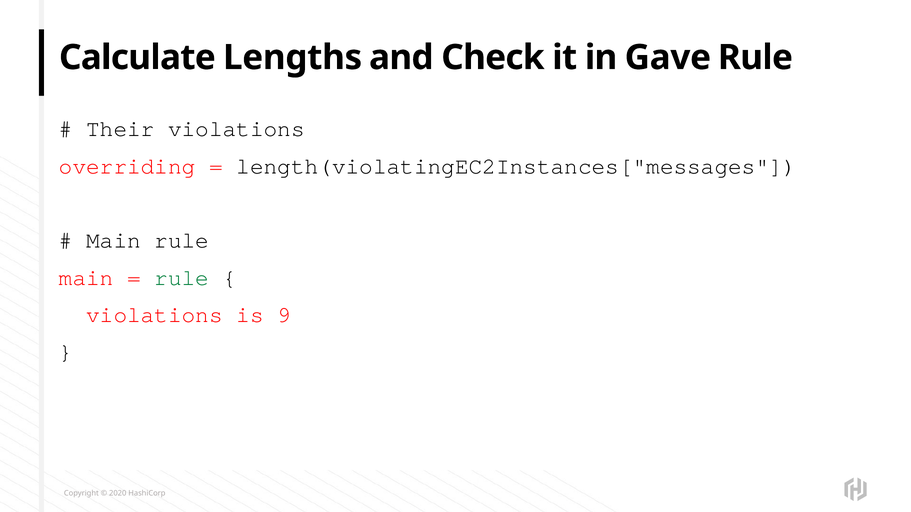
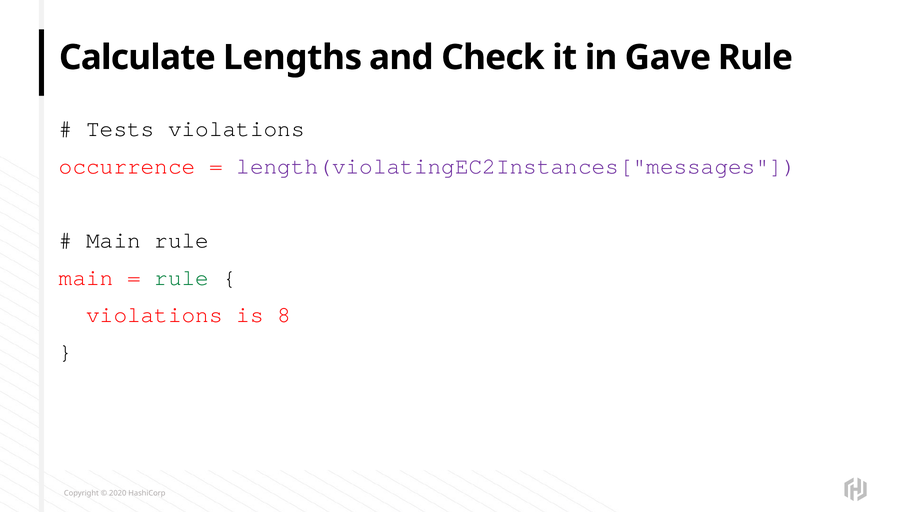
Their: Their -> Tests
overriding: overriding -> occurrence
length(violatingEC2Instances["messages colour: black -> purple
9: 9 -> 8
